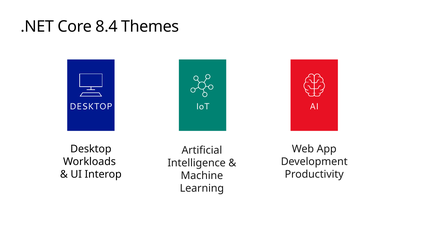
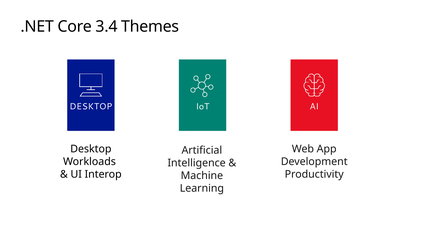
8.4: 8.4 -> 3.4
